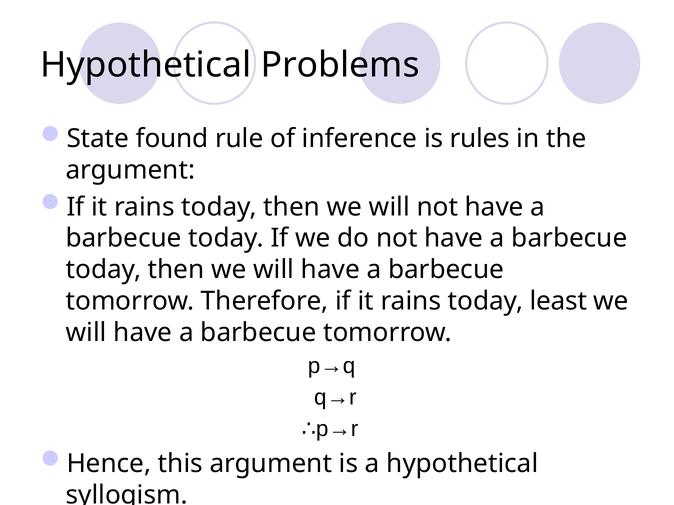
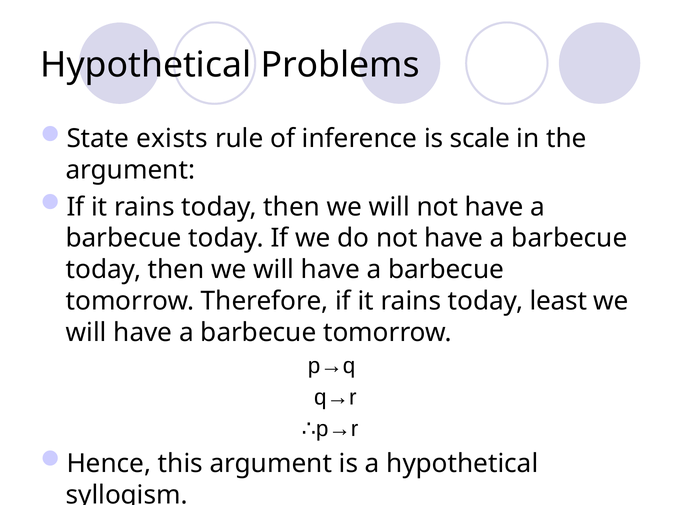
found: found -> exists
rules: rules -> scale
